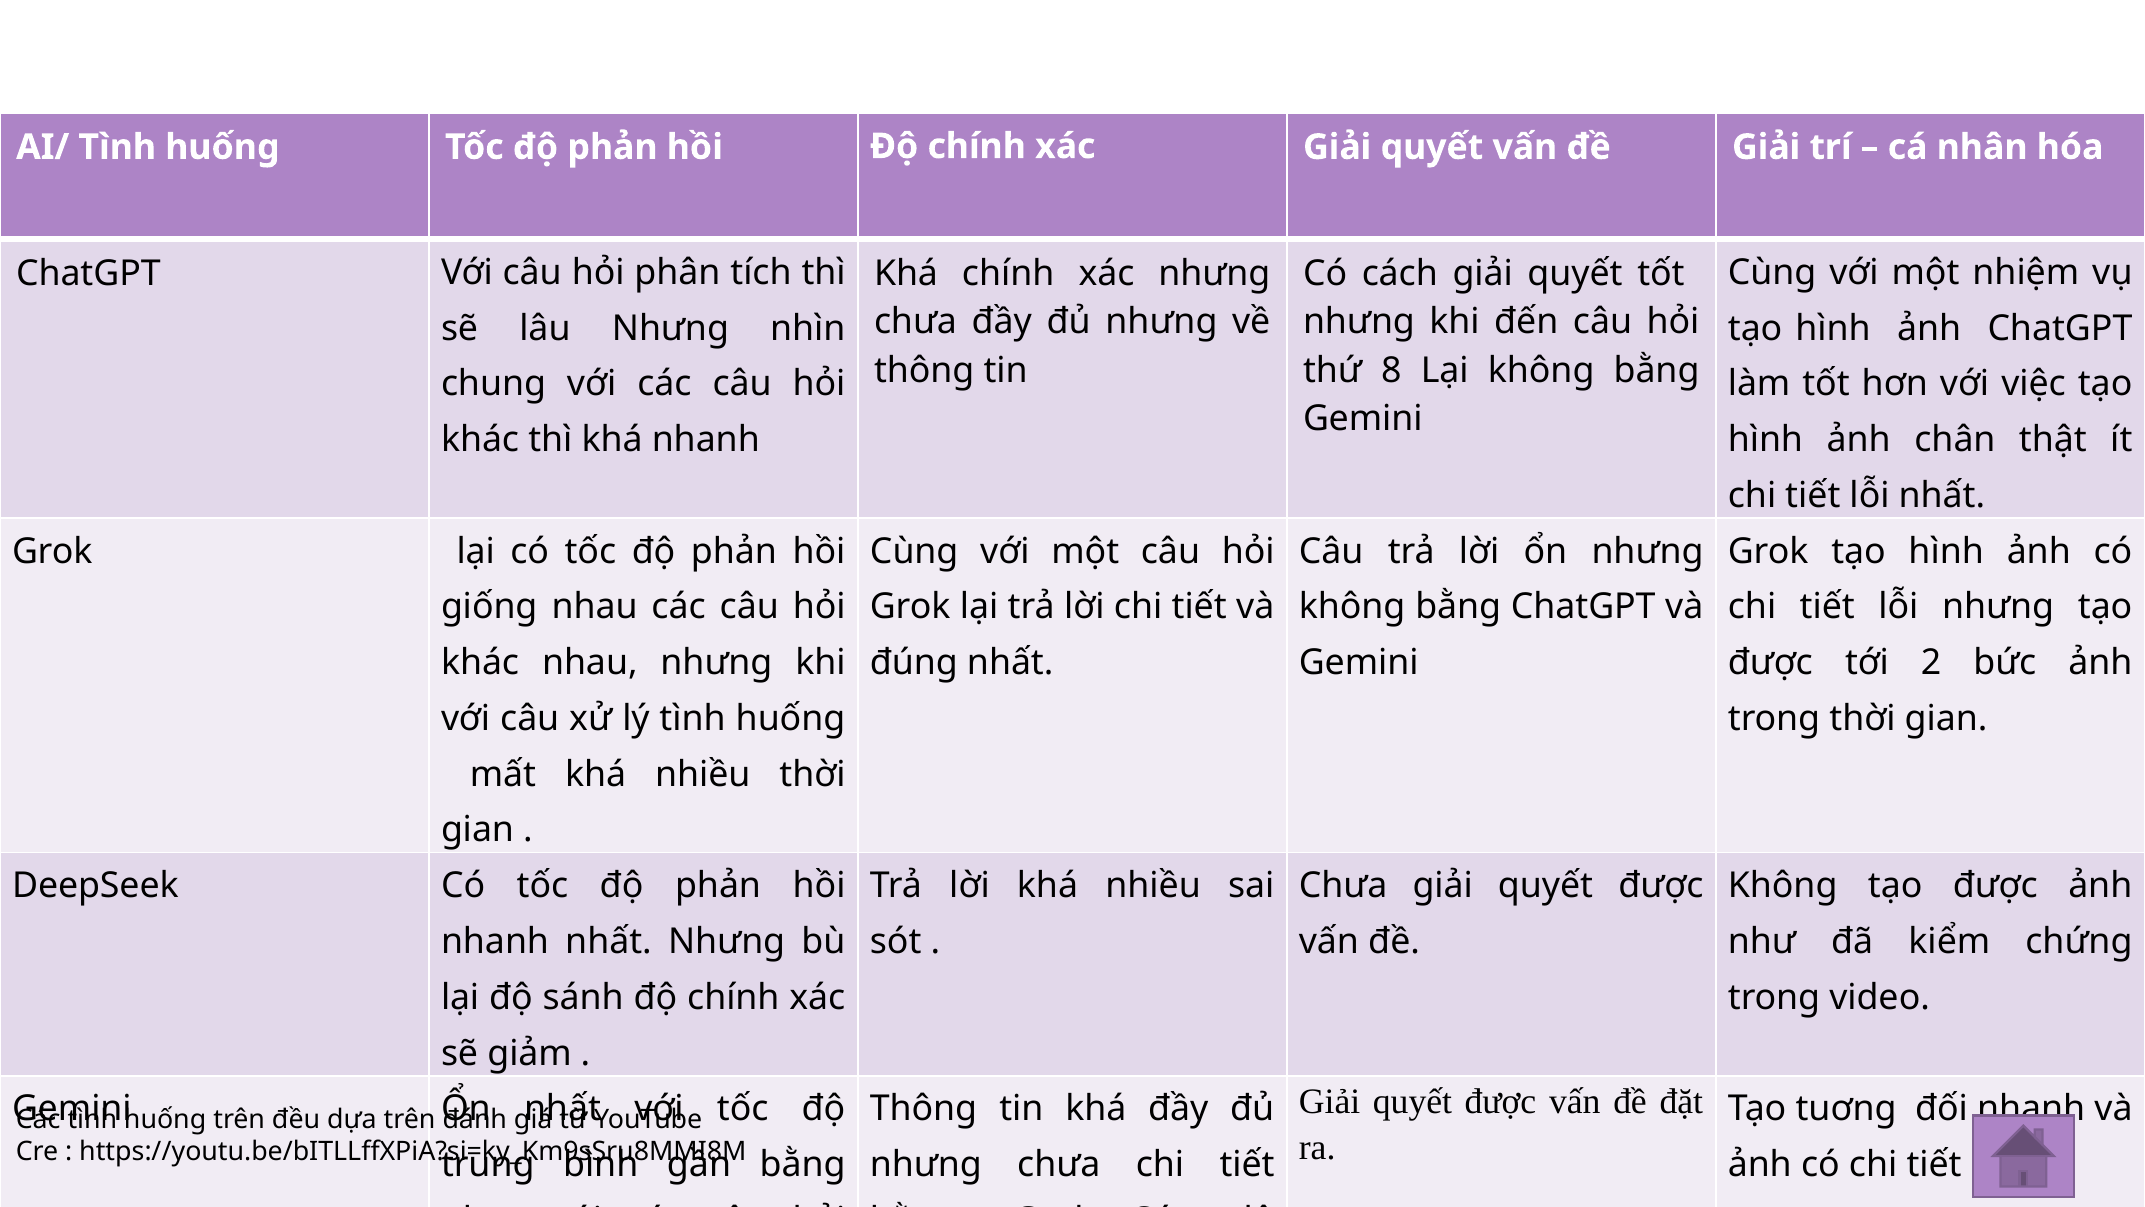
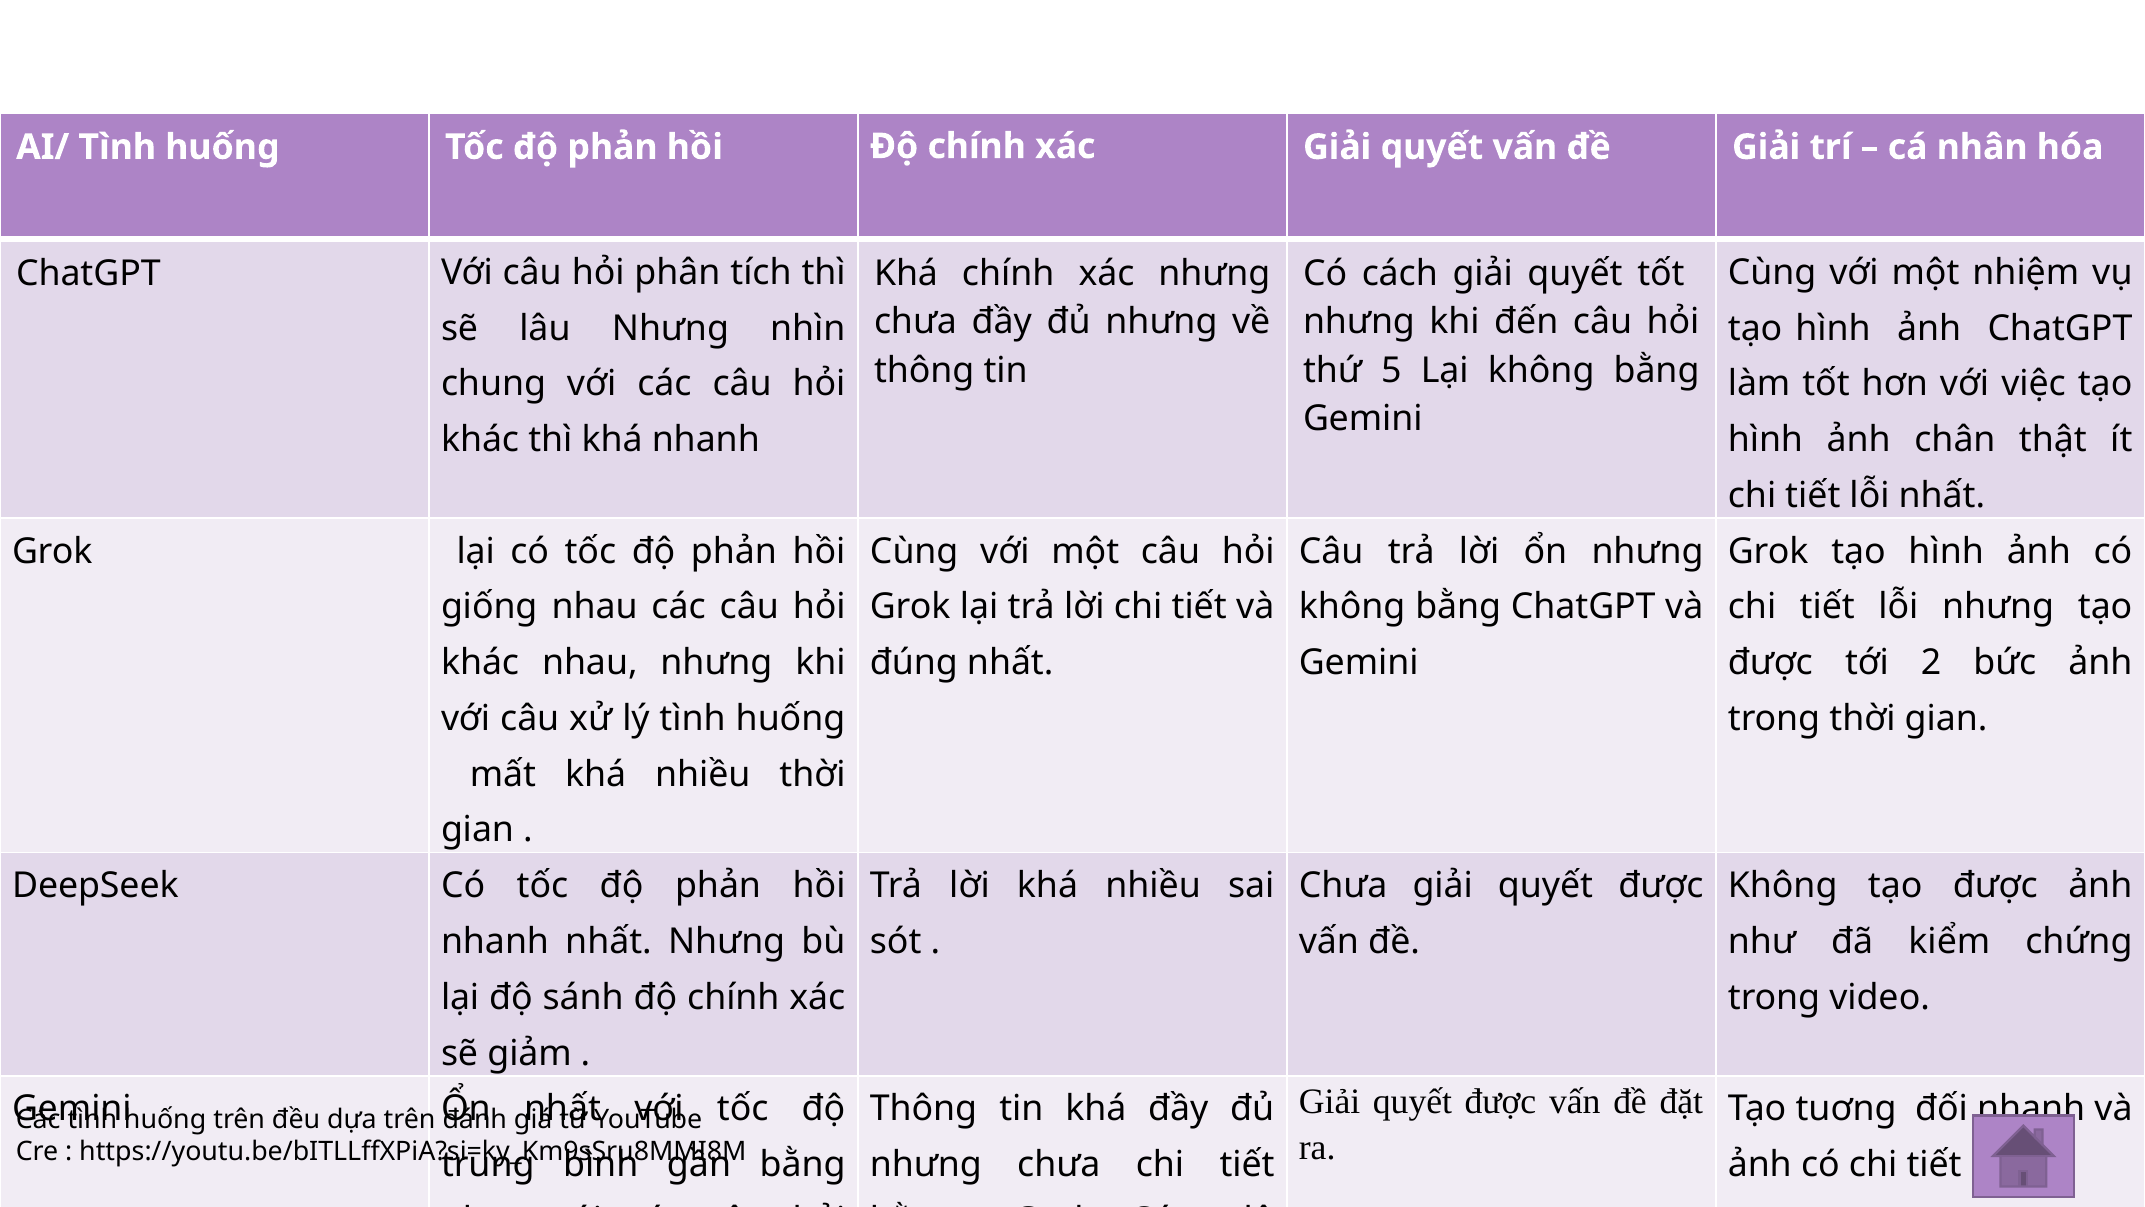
8: 8 -> 5
